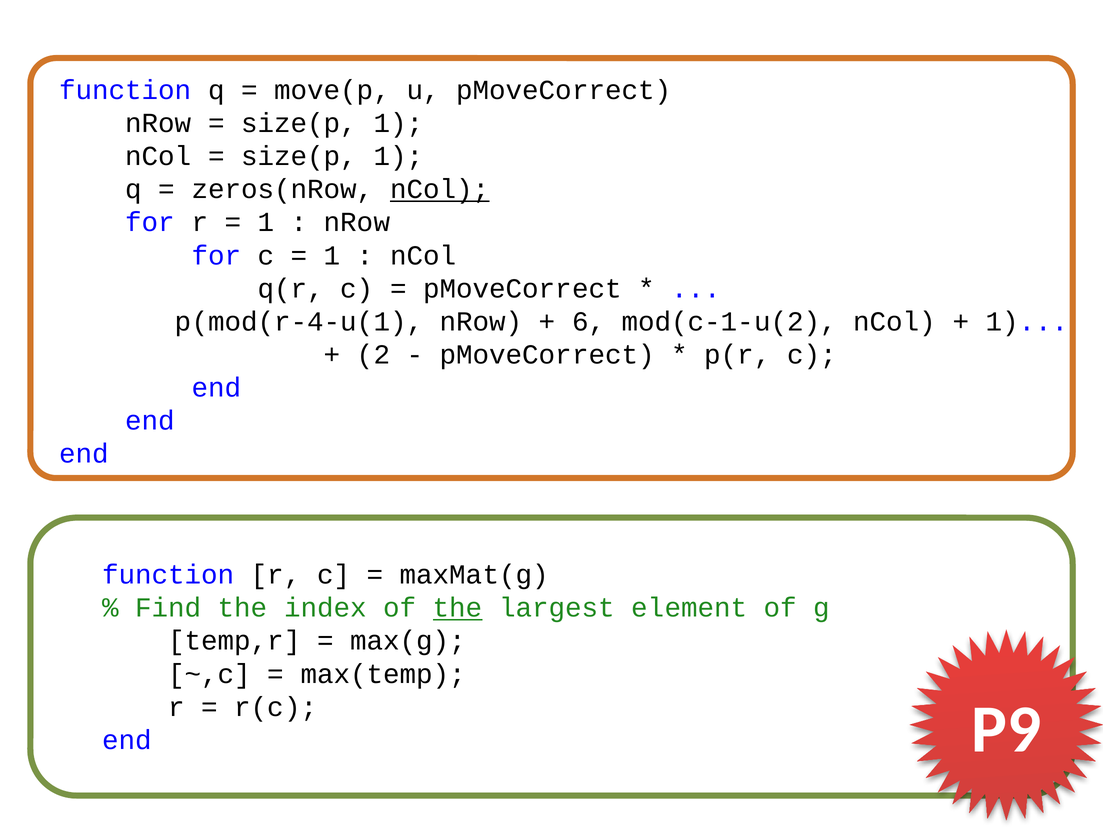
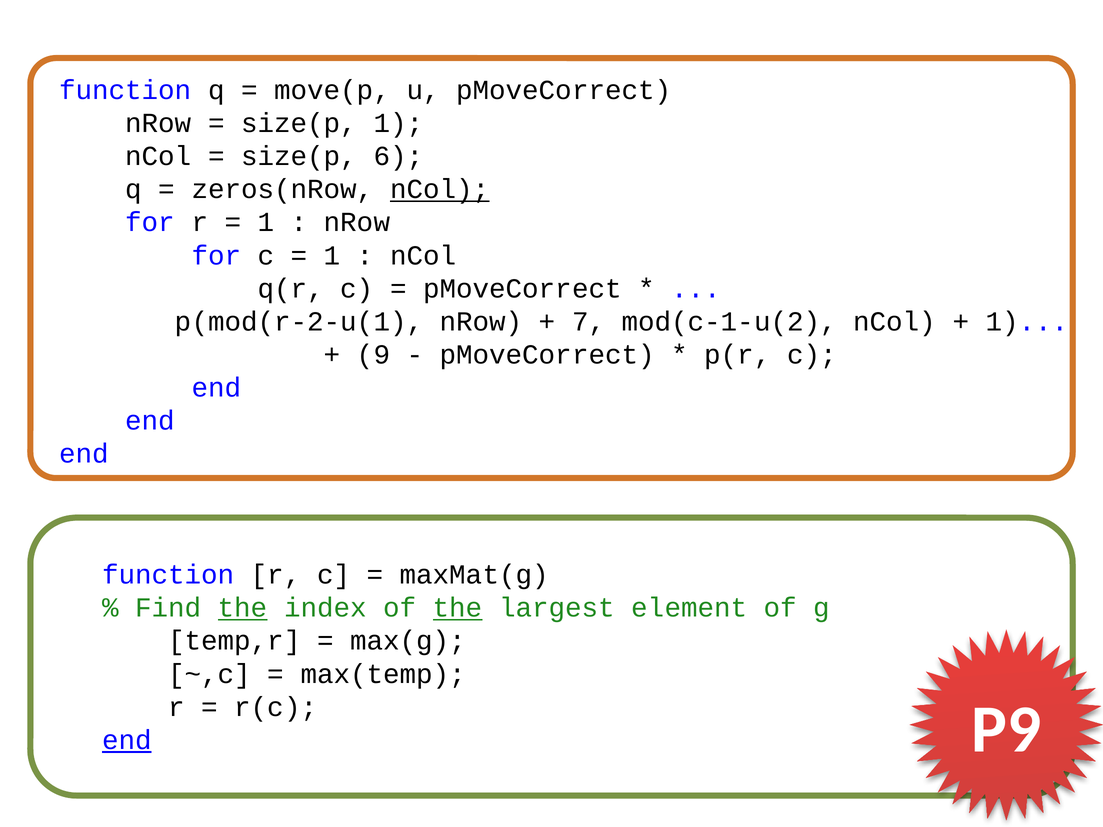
1 at (398, 156): 1 -> 6
p(mod(r-4-u(1: p(mod(r-4-u(1 -> p(mod(r-2-u(1
6: 6 -> 7
2: 2 -> 9
the at (243, 608) underline: none -> present
end at (127, 740) underline: none -> present
